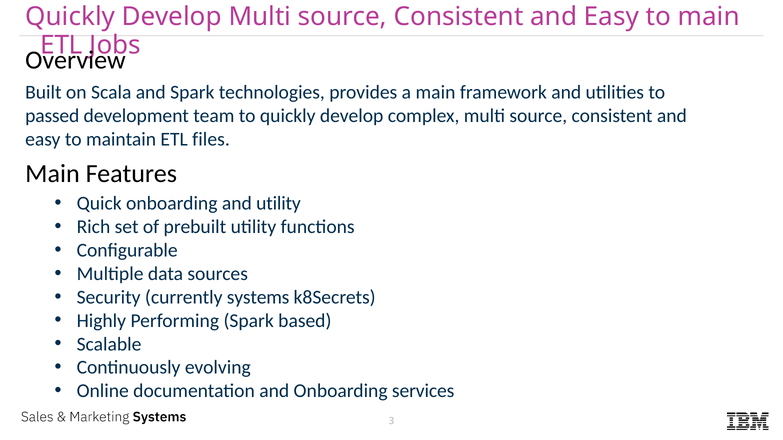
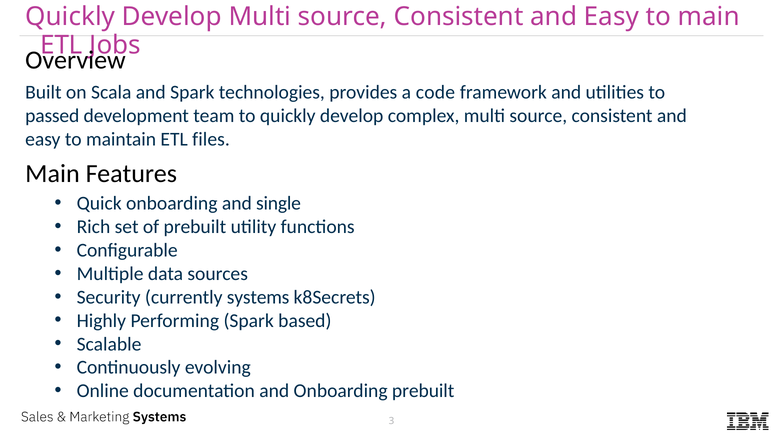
a main: main -> code
and utility: utility -> single
Onboarding services: services -> prebuilt
